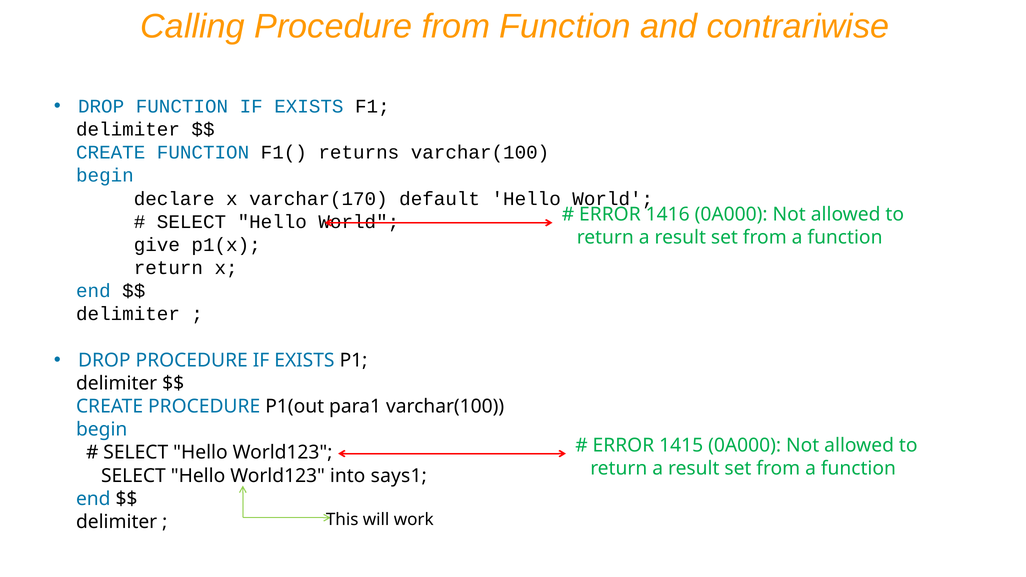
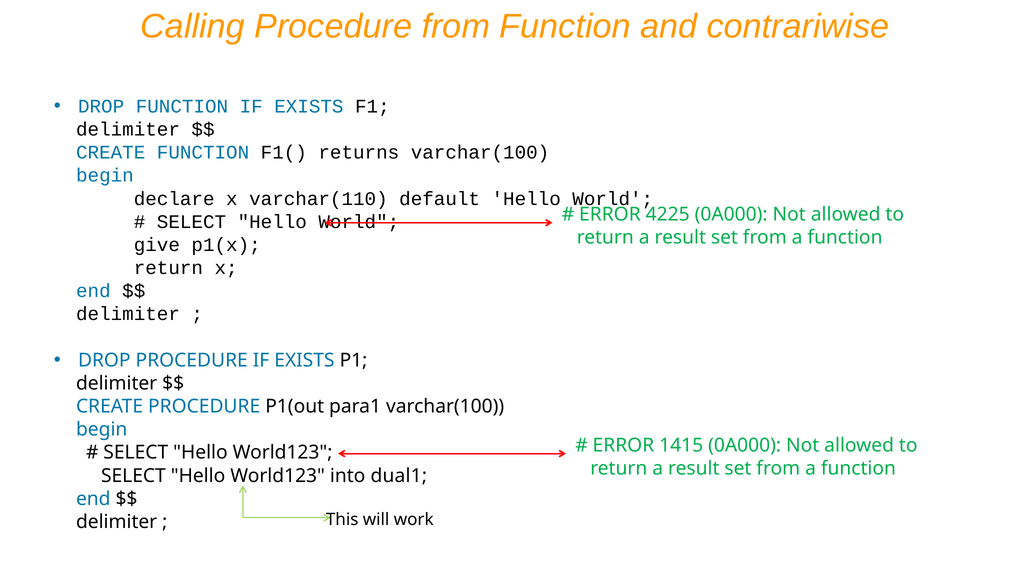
varchar(170: varchar(170 -> varchar(110
1416: 1416 -> 4225
says1: says1 -> dual1
